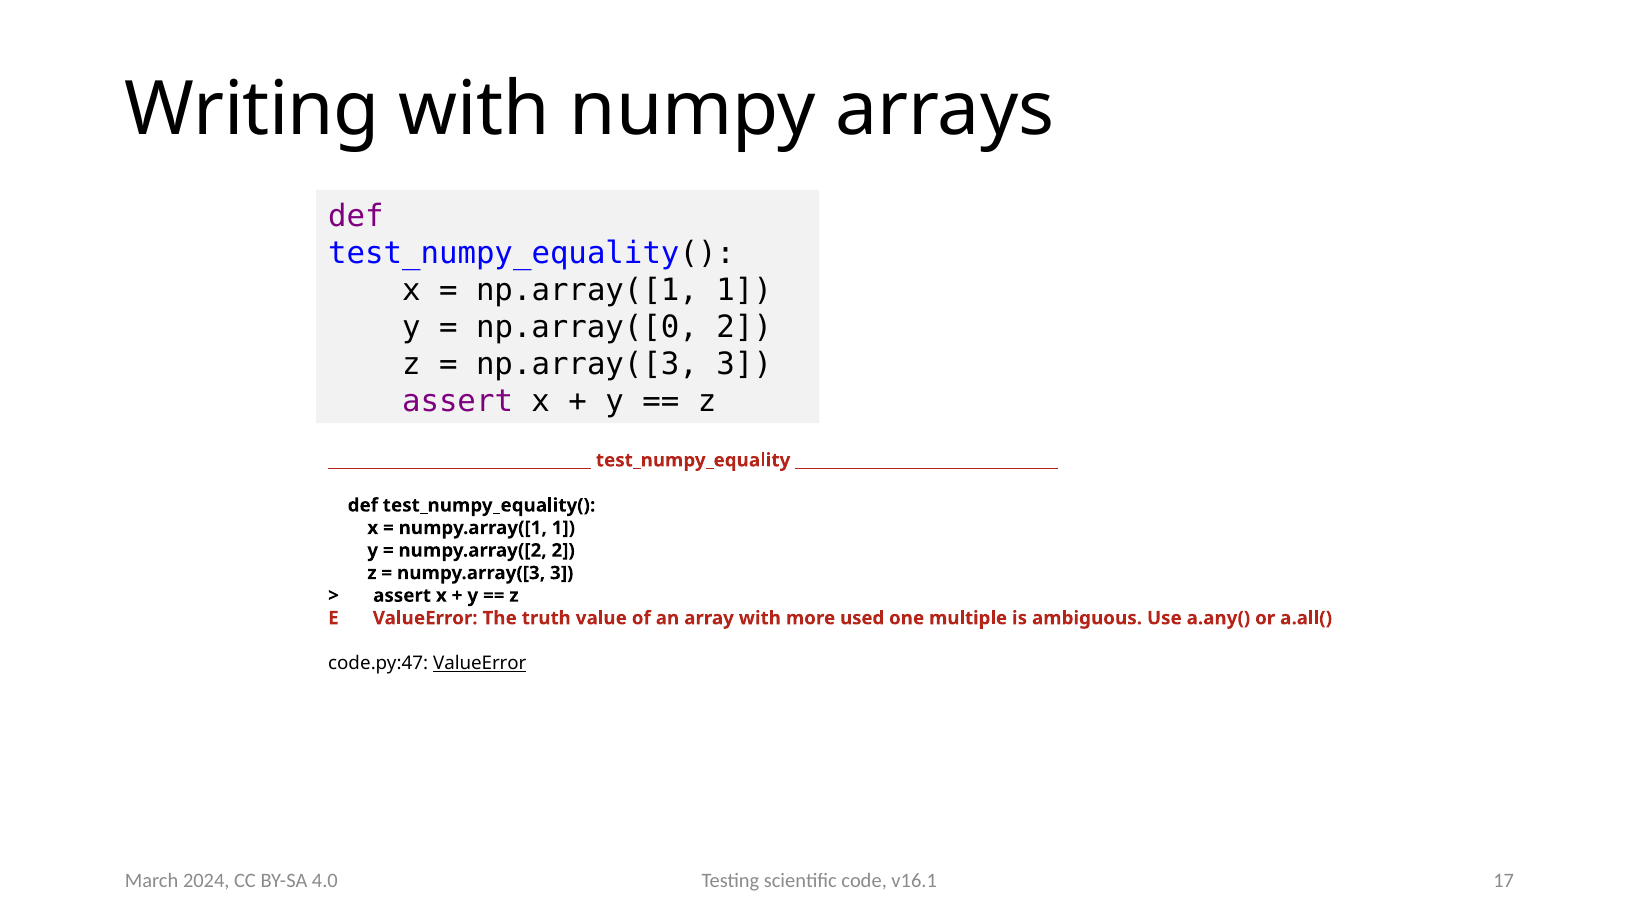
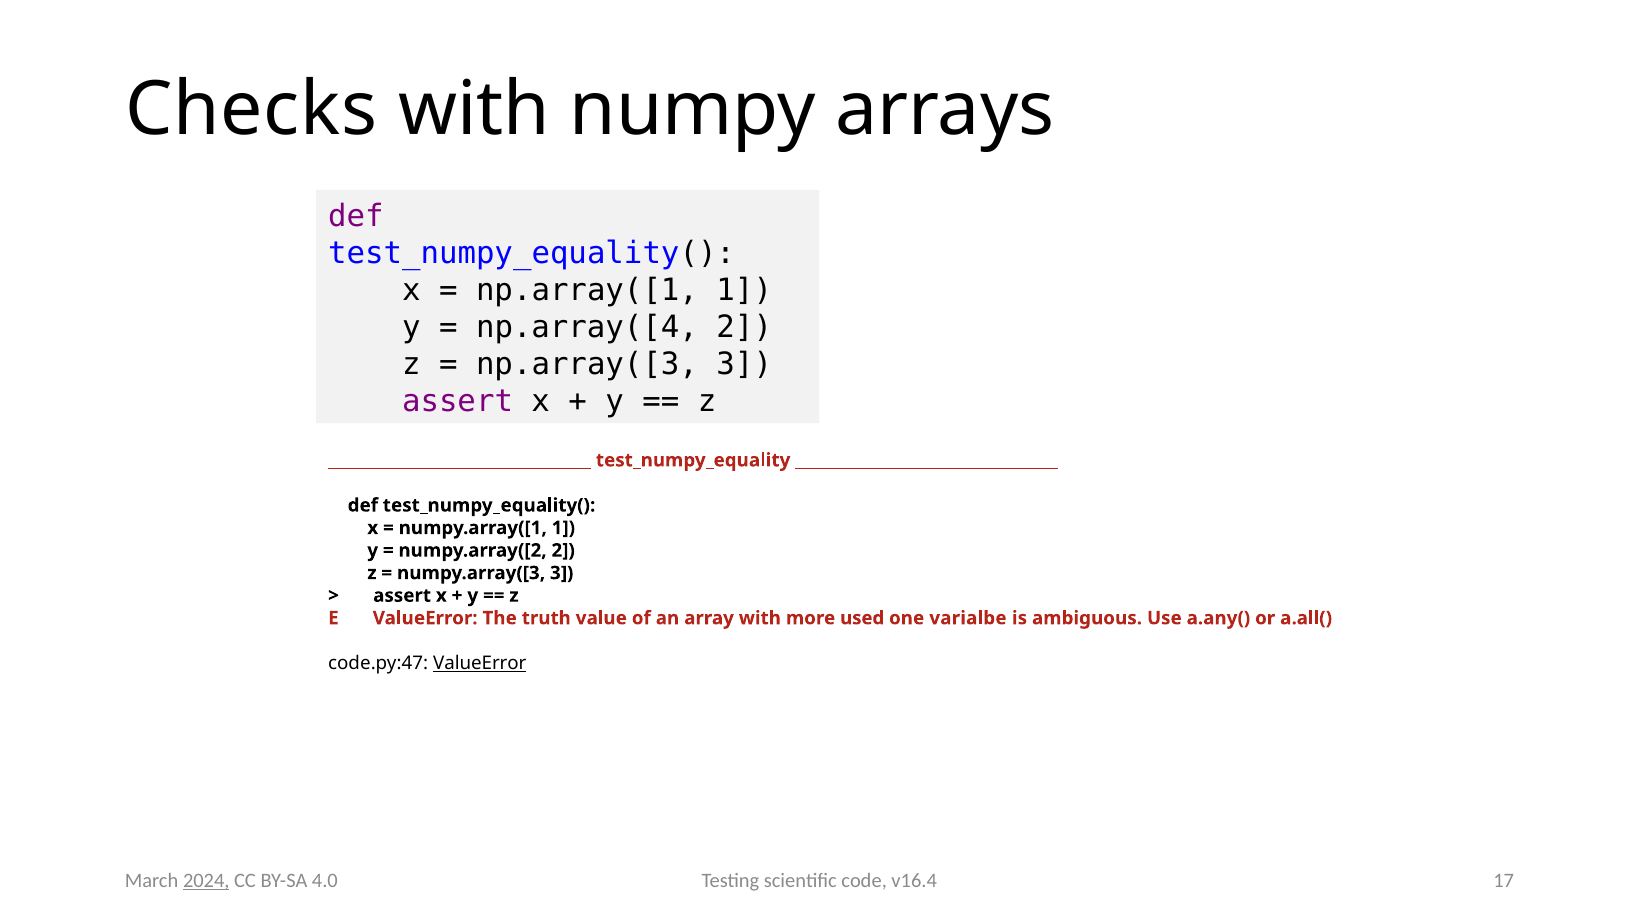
Writing: Writing -> Checks
np.array([0: np.array([0 -> np.array([4
multiple: multiple -> varialbe
v16.1: v16.1 -> v16.4
2024 underline: none -> present
